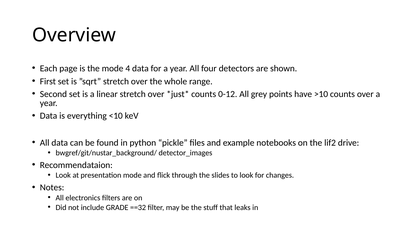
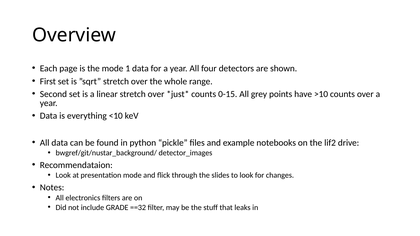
4: 4 -> 1
0-12: 0-12 -> 0-15
